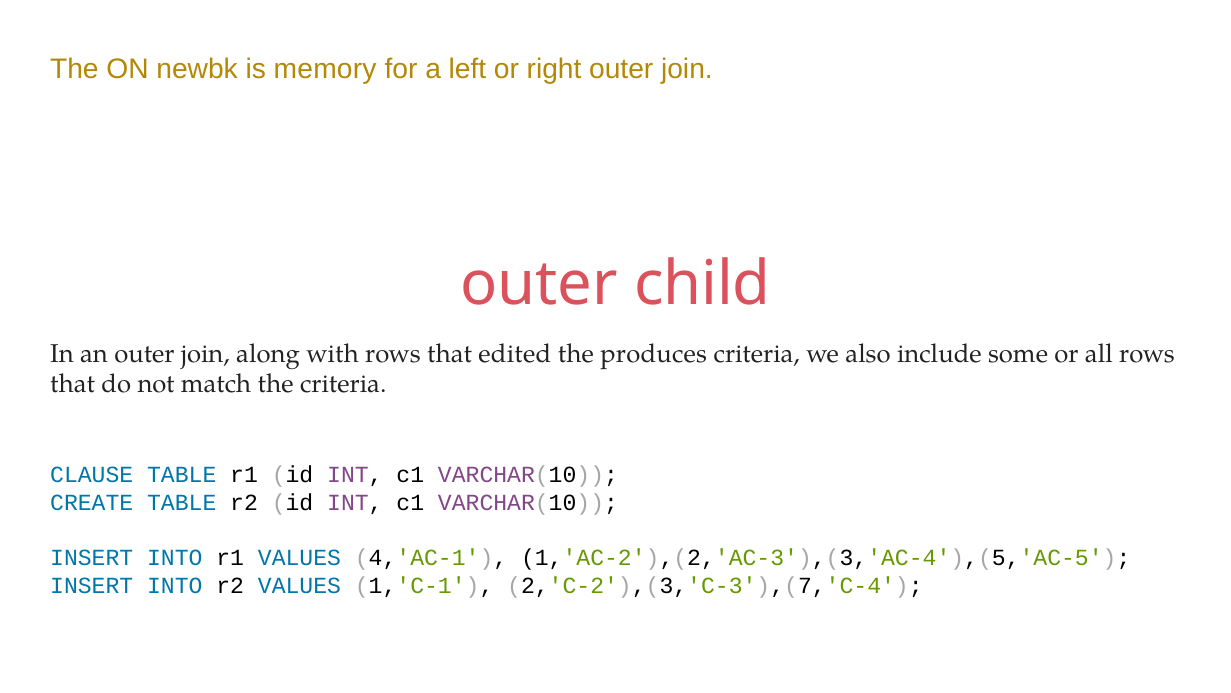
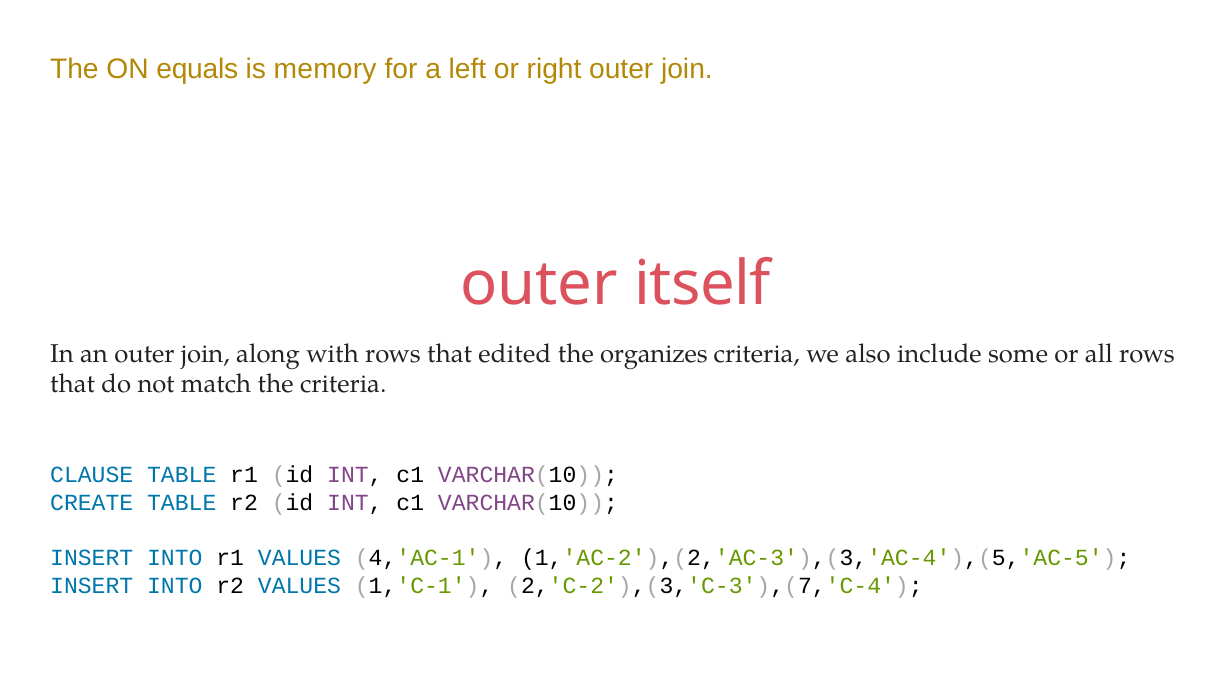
newbk: newbk -> equals
child: child -> itself
produces: produces -> organizes
